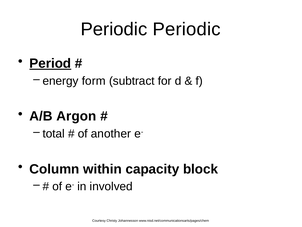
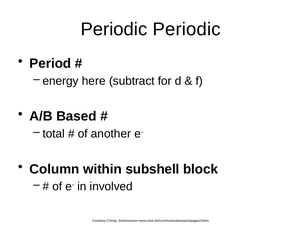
Period underline: present -> none
form: form -> here
Argon: Argon -> Based
capacity: capacity -> subshell
